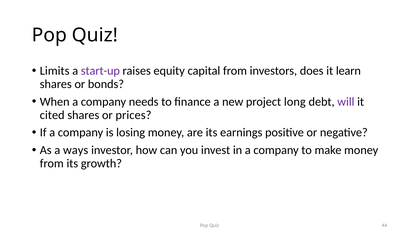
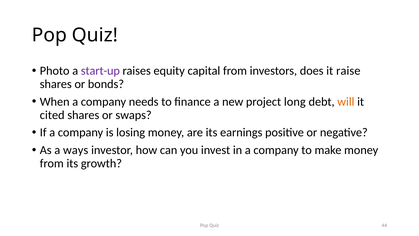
Limits: Limits -> Photo
learn: learn -> raise
will colour: purple -> orange
prices: prices -> swaps
